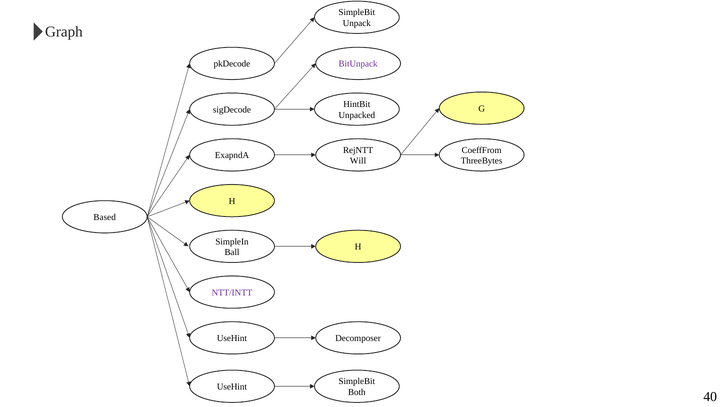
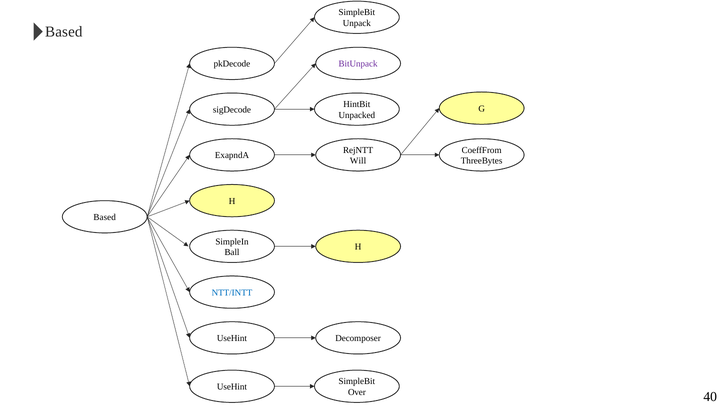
Graph at (64, 32): Graph -> Based
NTT/INTT colour: purple -> blue
Both: Both -> Over
